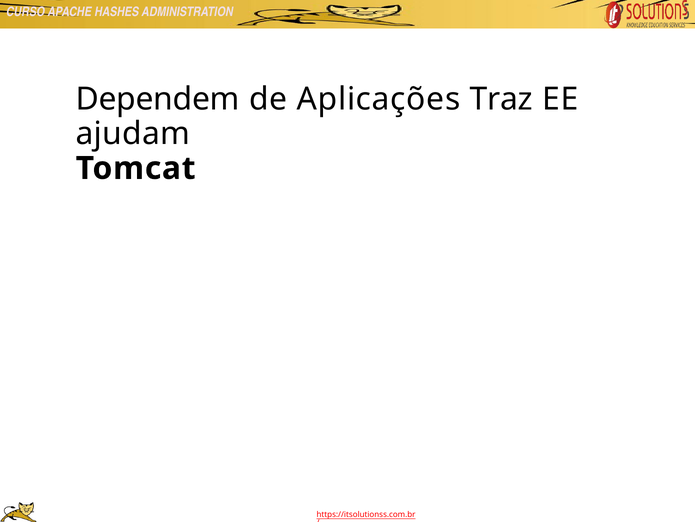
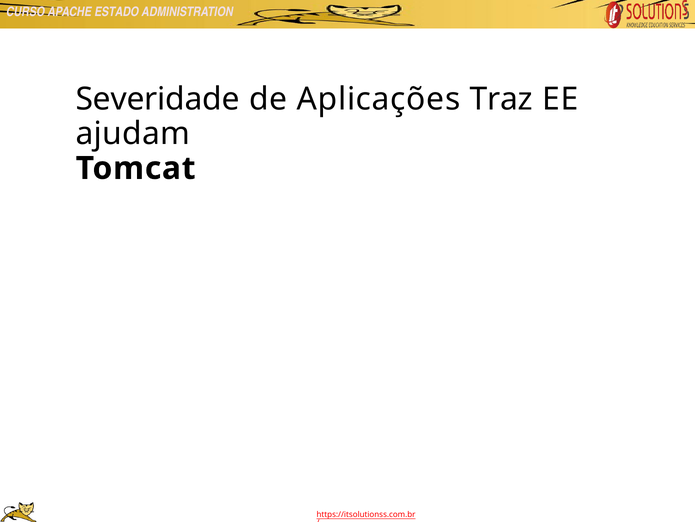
HASHES: HASHES -> ESTADO
Dependem: Dependem -> Severidade
